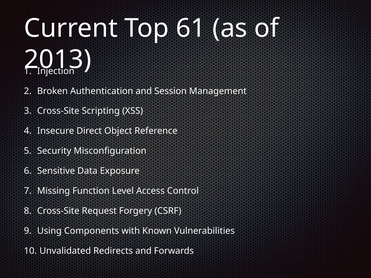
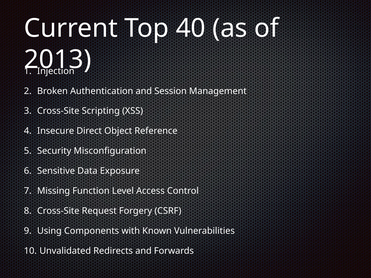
61: 61 -> 40
